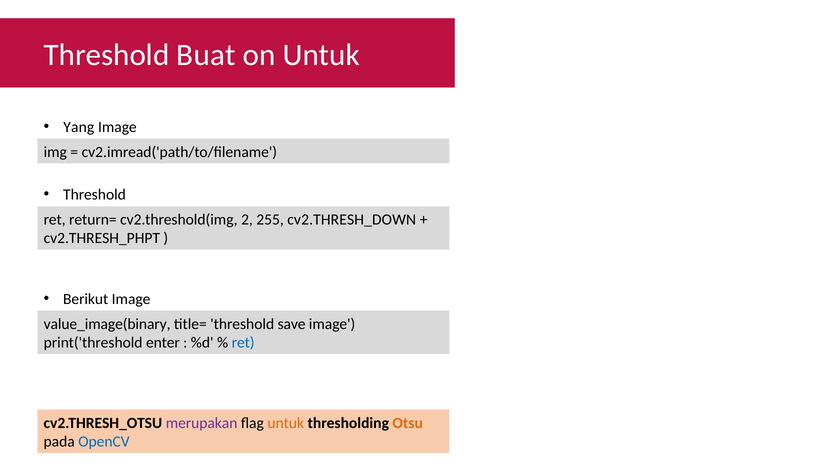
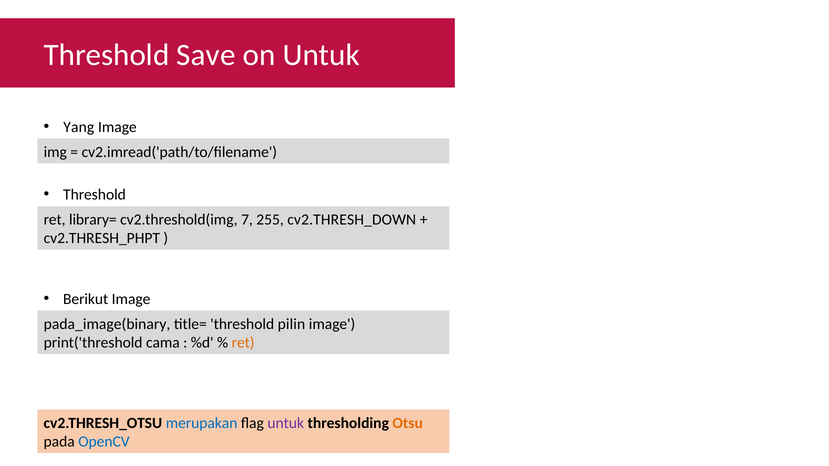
Buat: Buat -> Save
return=: return= -> library=
2: 2 -> 7
value_image(binary: value_image(binary -> pada_image(binary
save: save -> pilin
enter: enter -> cama
ret at (243, 343) colour: blue -> orange
merupakan colour: purple -> blue
untuk at (286, 423) colour: orange -> purple
